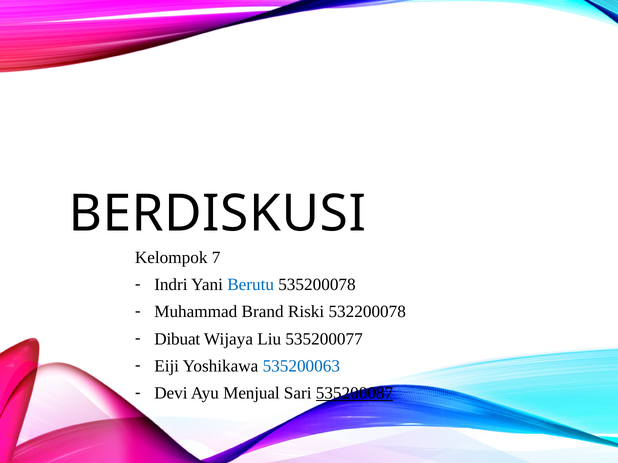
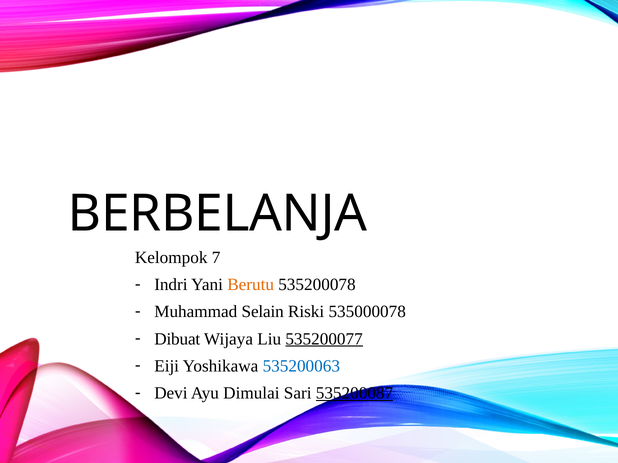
BERDISKUSI: BERDISKUSI -> BERBELANJA
Berutu colour: blue -> orange
Brand: Brand -> Selain
532200078: 532200078 -> 535000078
535200077 underline: none -> present
Menjual: Menjual -> Dimulai
